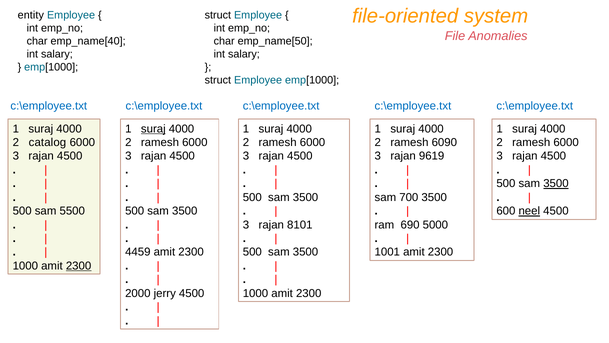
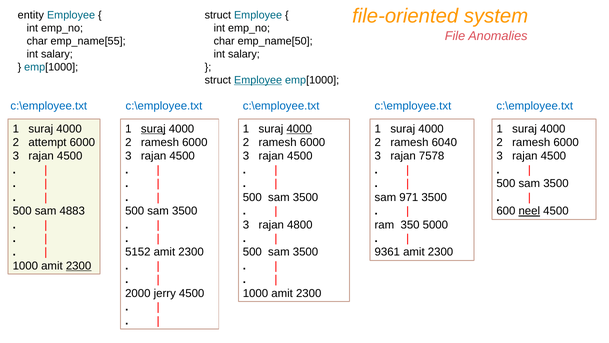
emp_name[40: emp_name[40 -> emp_name[55
Employee at (258, 80) underline: none -> present
4000 at (299, 129) underline: none -> present
catalog: catalog -> attempt
6090: 6090 -> 6040
9619: 9619 -> 7578
3500 at (556, 183) underline: present -> none
700: 700 -> 971
5500: 5500 -> 4883
8101: 8101 -> 4800
690: 690 -> 350
4459: 4459 -> 5152
1001: 1001 -> 9361
